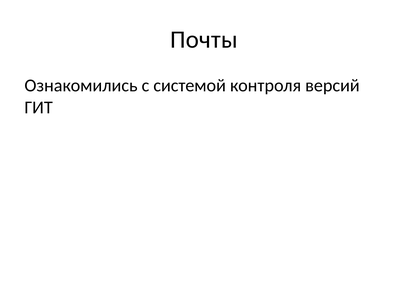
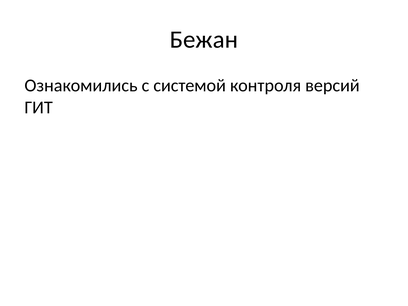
Почты: Почты -> Бежан
